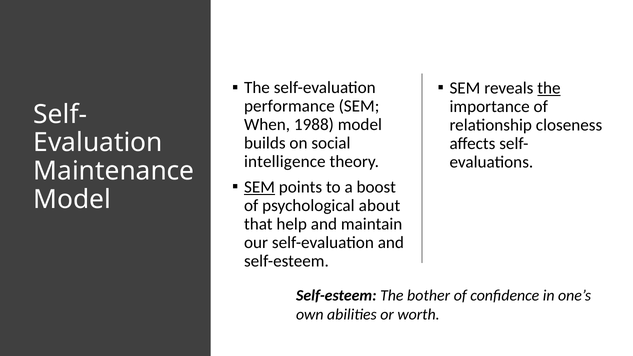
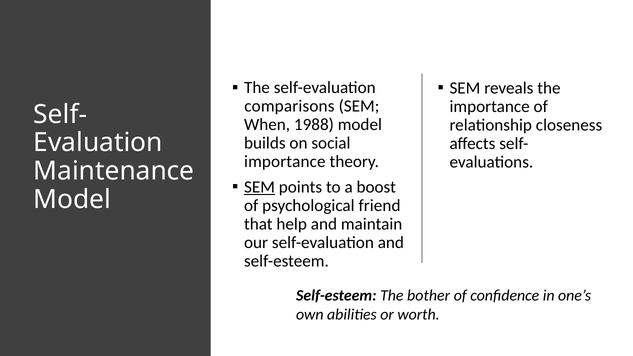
the at (549, 88) underline: present -> none
performance: performance -> comparisons
intelligence at (285, 162): intelligence -> importance
about: about -> friend
